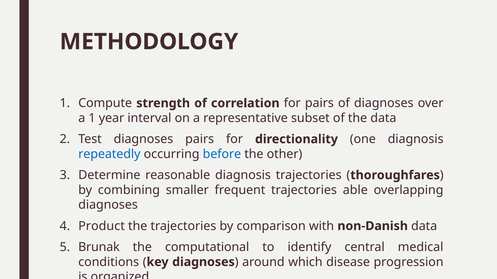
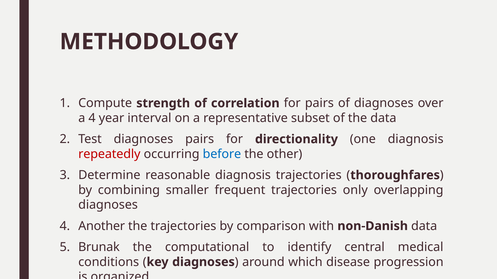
a 1: 1 -> 4
repeatedly colour: blue -> red
able: able -> only
Product: Product -> Another
